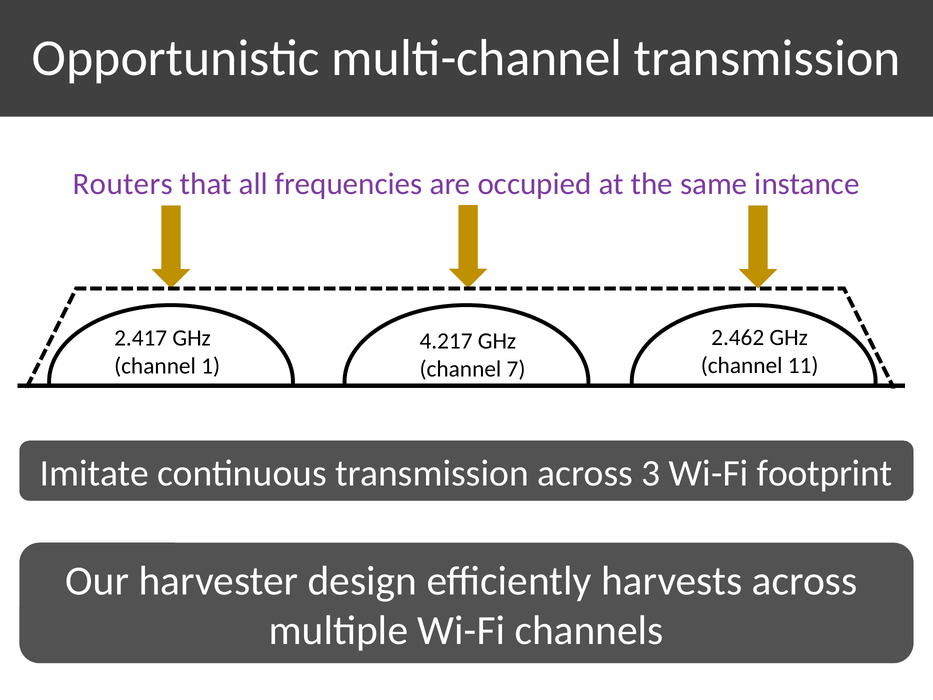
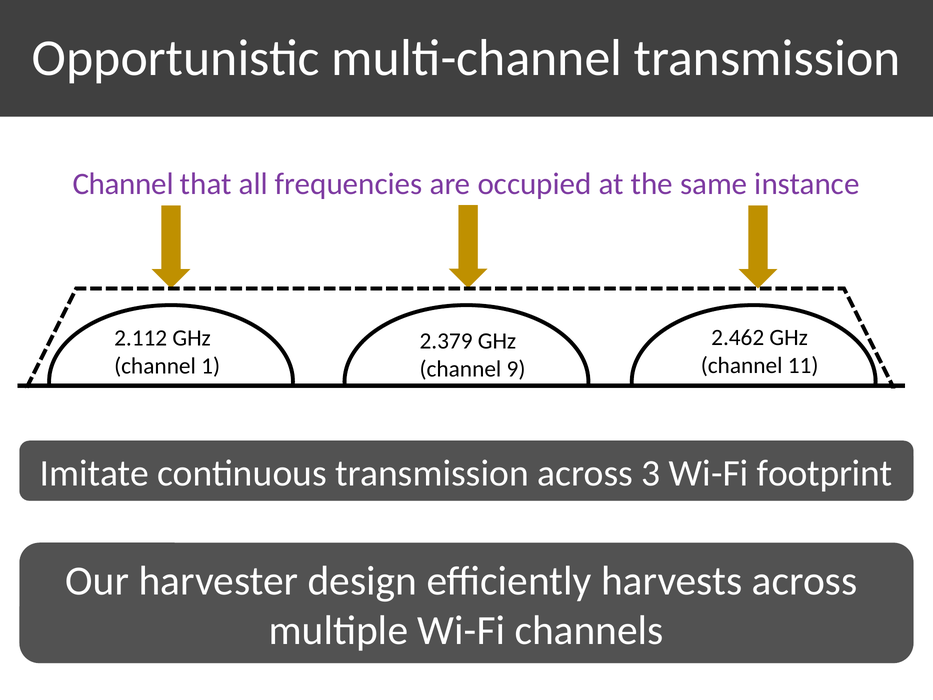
Routers at (123, 184): Routers -> Channel
2.417: 2.417 -> 2.112
4.217: 4.217 -> 2.379
7: 7 -> 9
